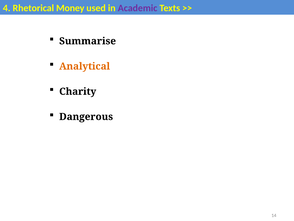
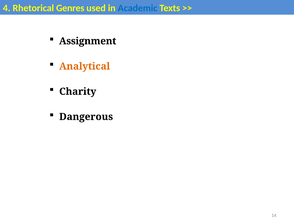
Money: Money -> Genres
Academic colour: purple -> blue
Summarise: Summarise -> Assignment
